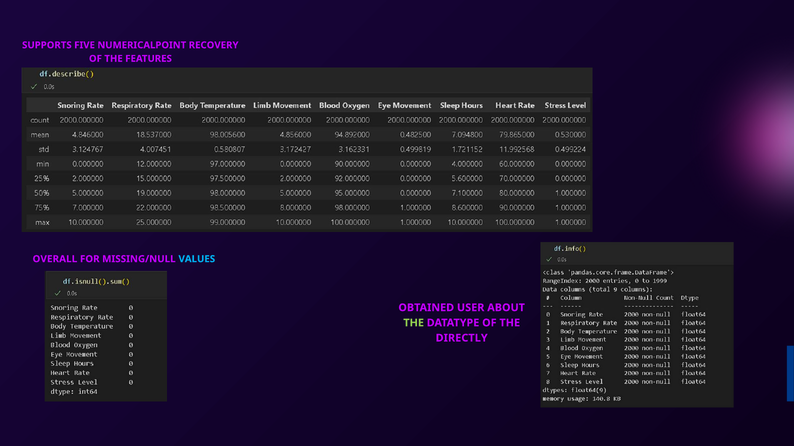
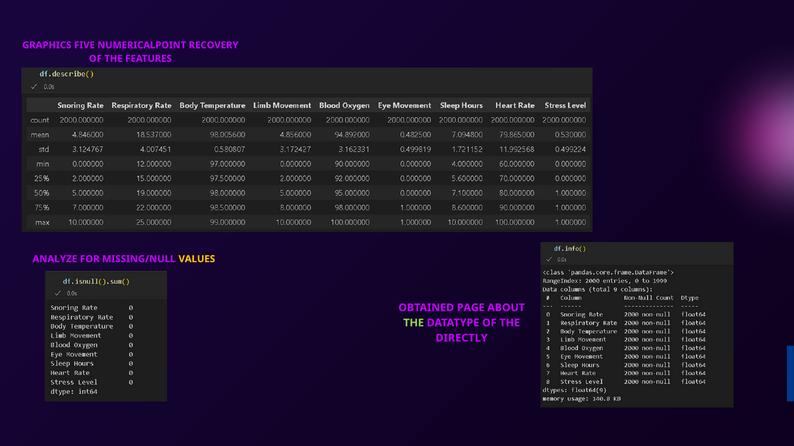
SUPPORTS: SUPPORTS -> GRAPHICS
OVERALL: OVERALL -> ANALYZE
VALUES colour: light blue -> yellow
USER: USER -> PAGE
